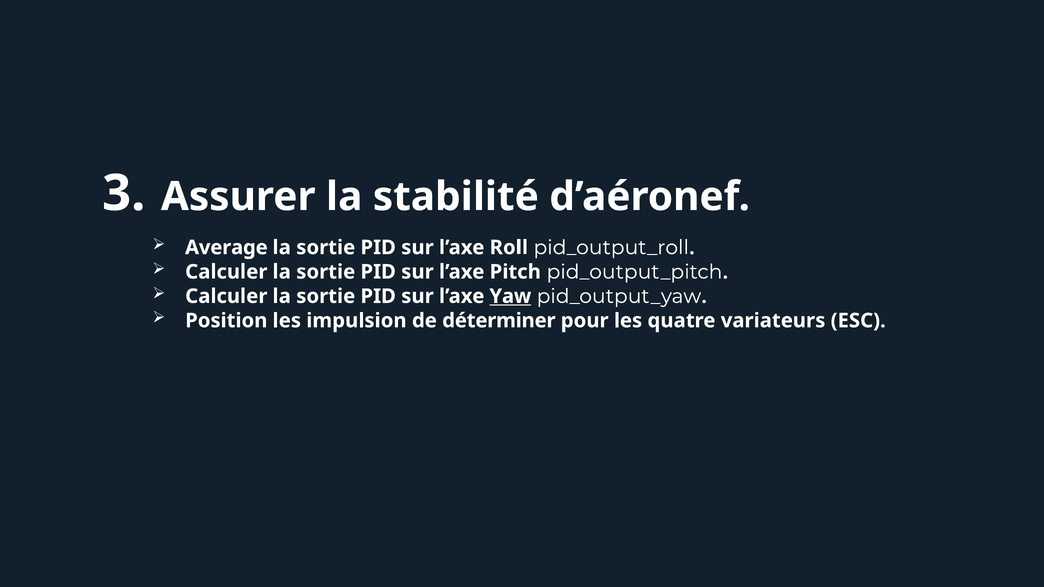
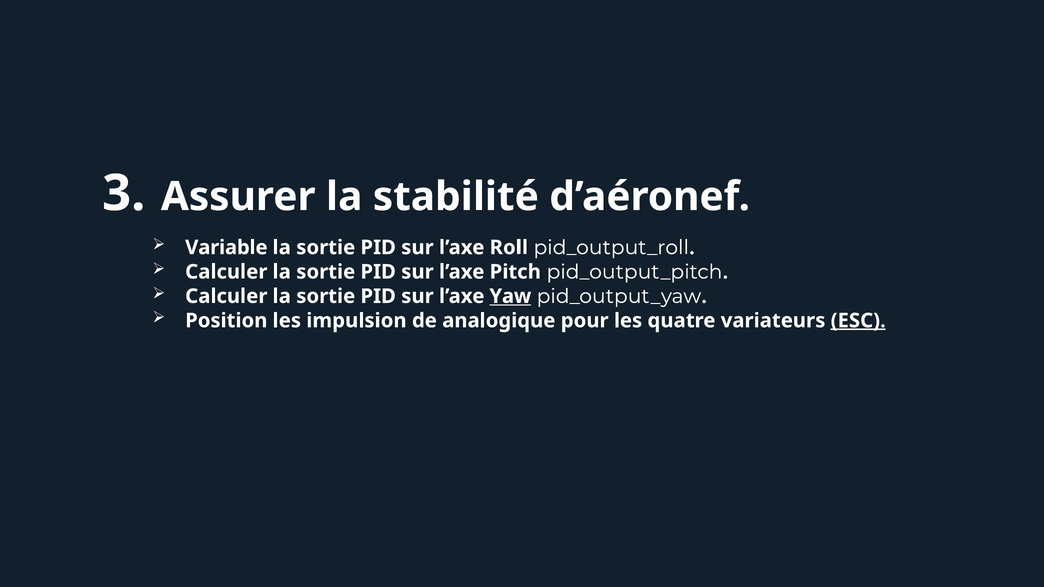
Average: Average -> Variable
déterminer: déterminer -> analogique
ESC underline: none -> present
